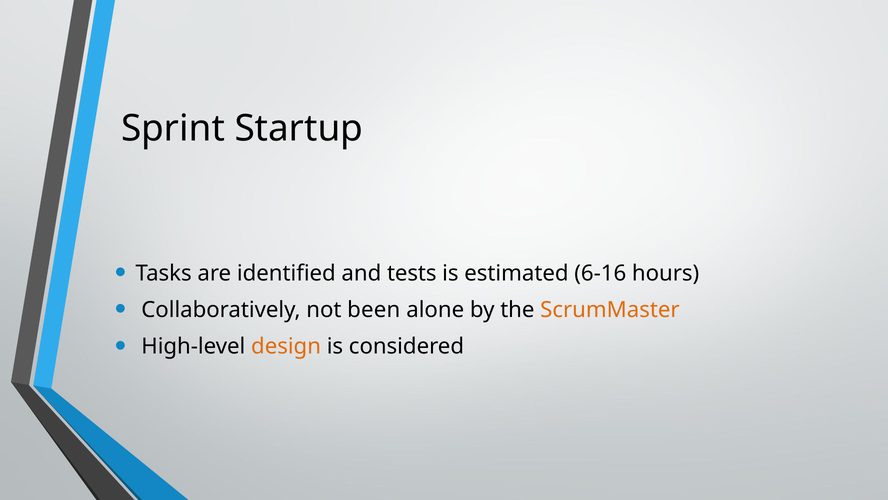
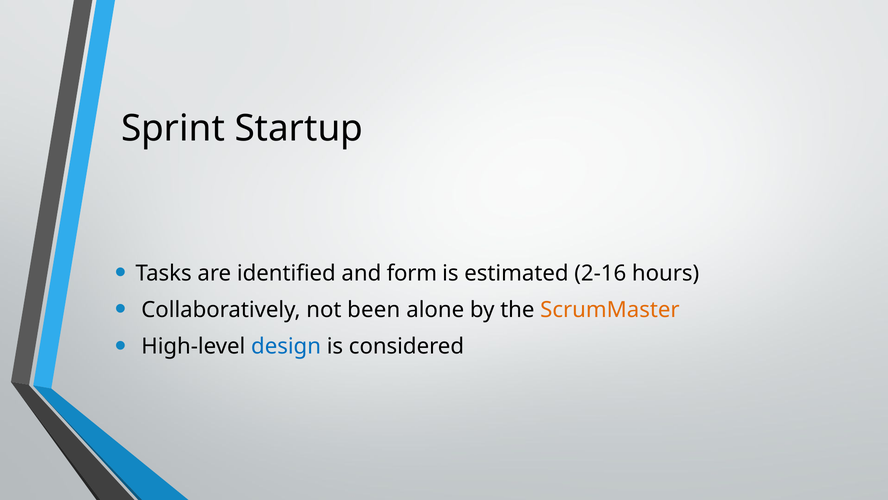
tests: tests -> form
6-16: 6-16 -> 2-16
design colour: orange -> blue
